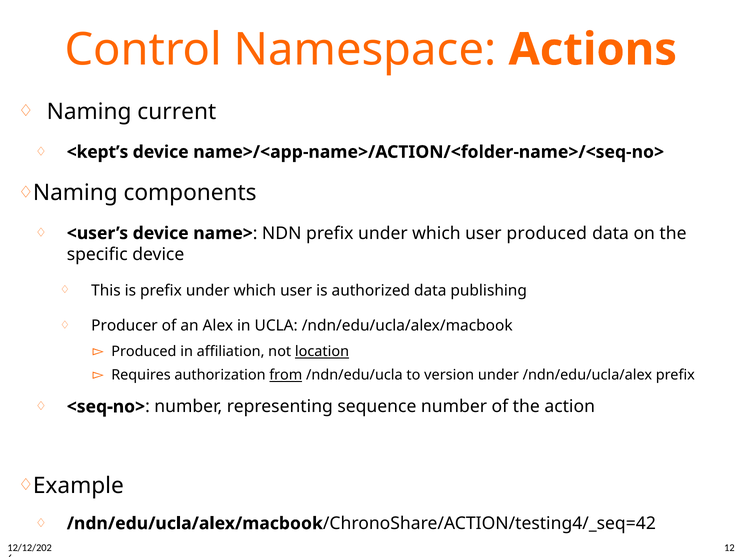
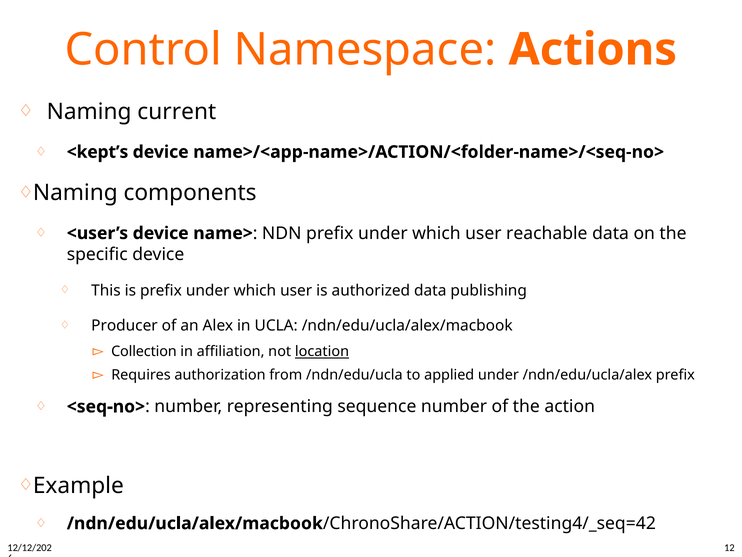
user produced: produced -> reachable
Produced at (144, 351): Produced -> Collection
from underline: present -> none
version: version -> applied
